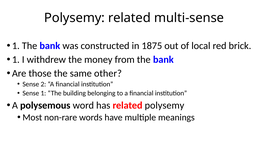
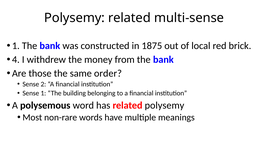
1 at (16, 59): 1 -> 4
other: other -> order
